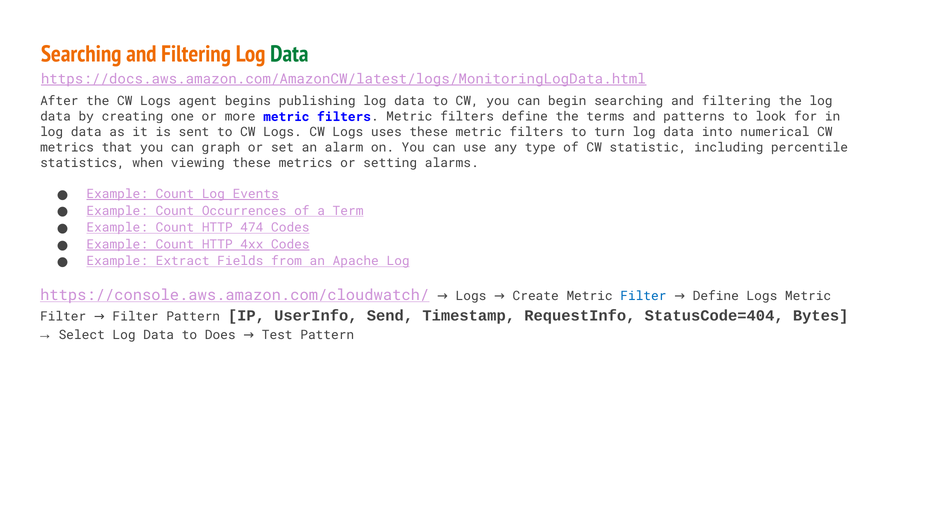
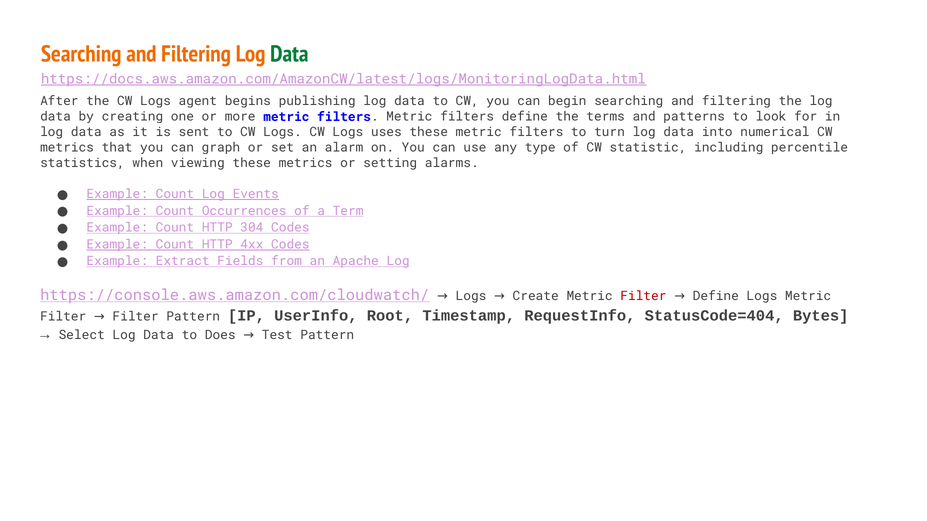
474: 474 -> 304
Filter at (643, 296) colour: blue -> red
Send: Send -> Root
